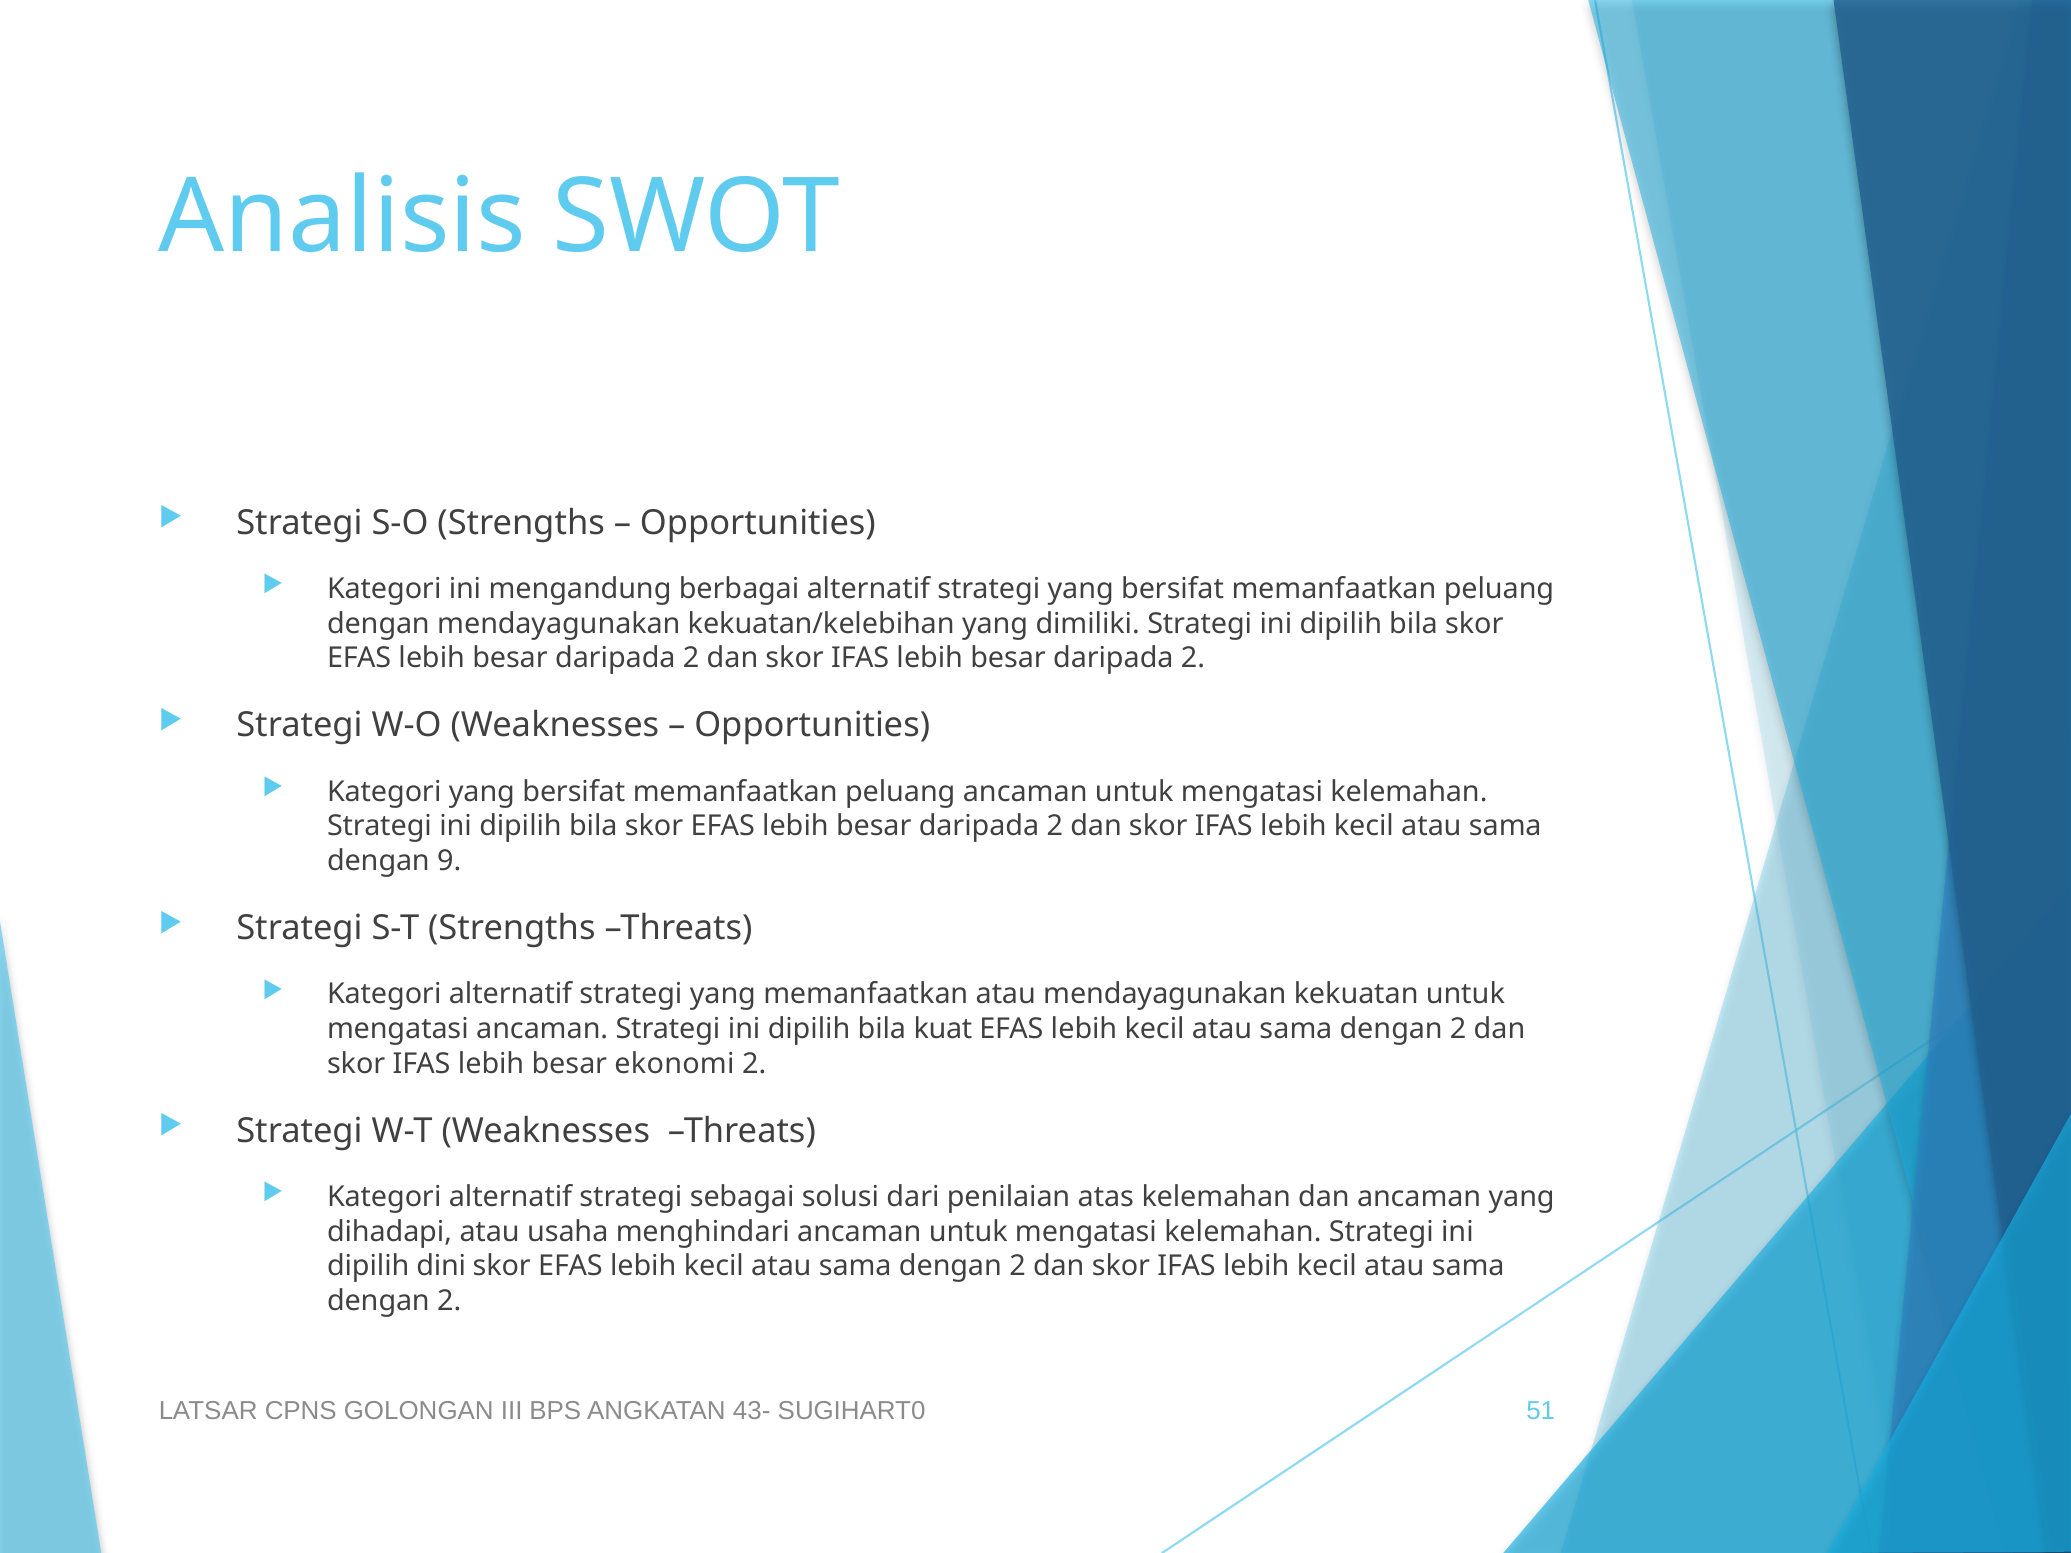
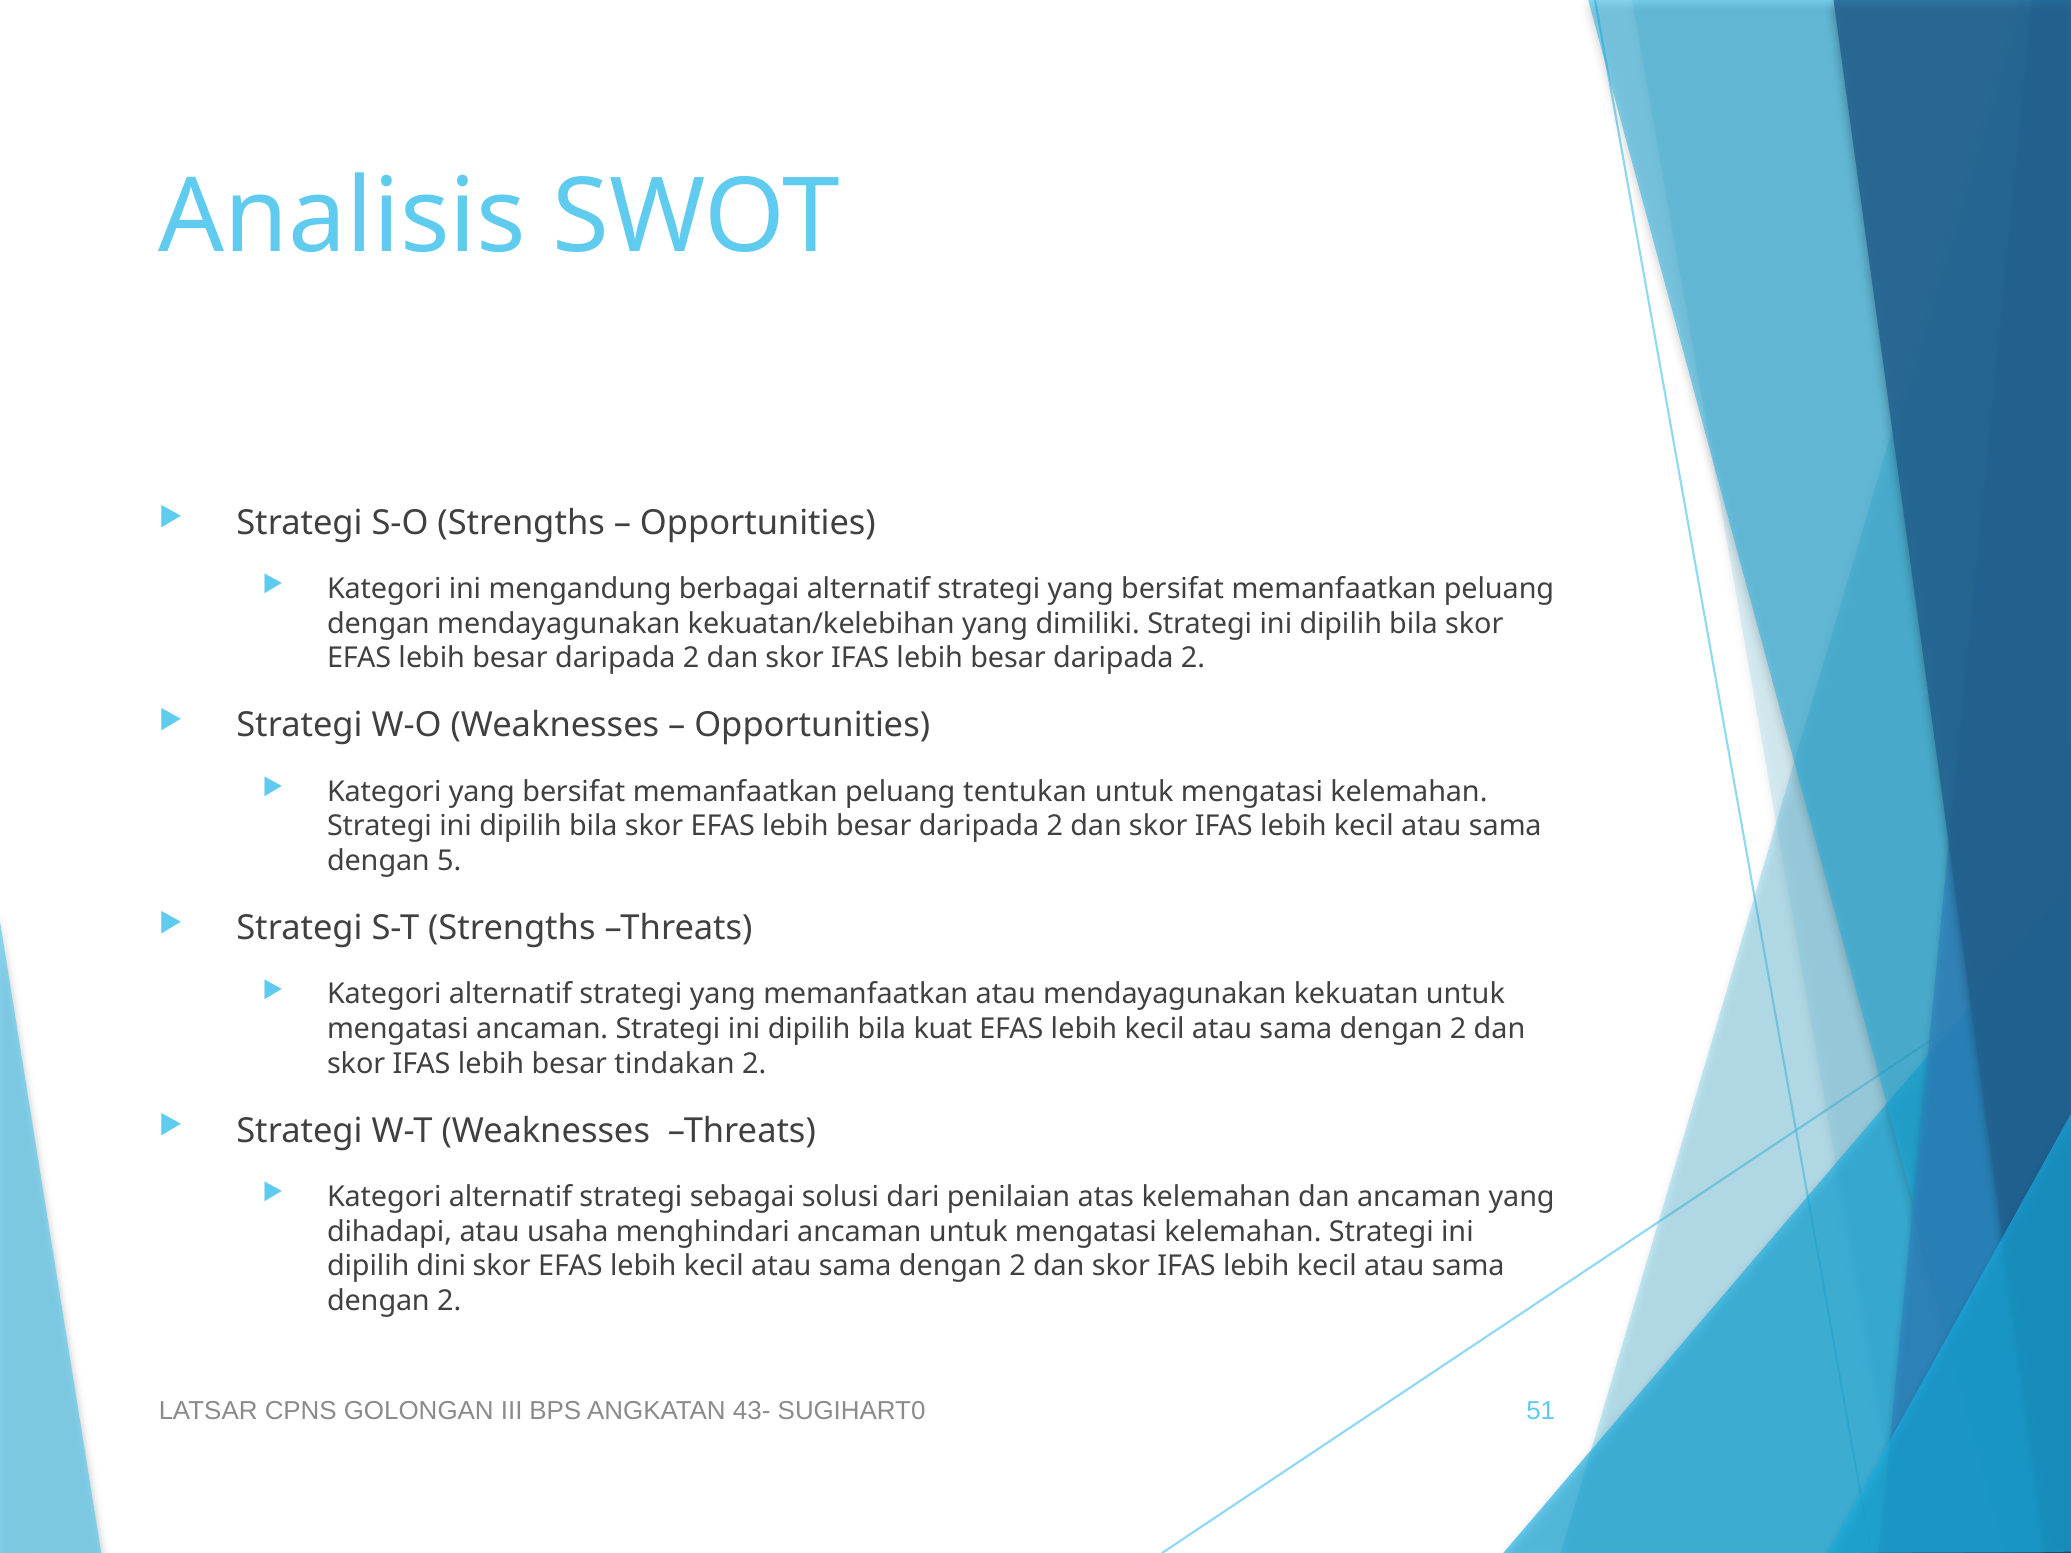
peluang ancaman: ancaman -> tentukan
9: 9 -> 5
ekonomi: ekonomi -> tindakan
